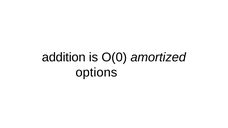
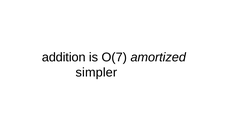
O(0: O(0 -> O(7
options: options -> simpler
